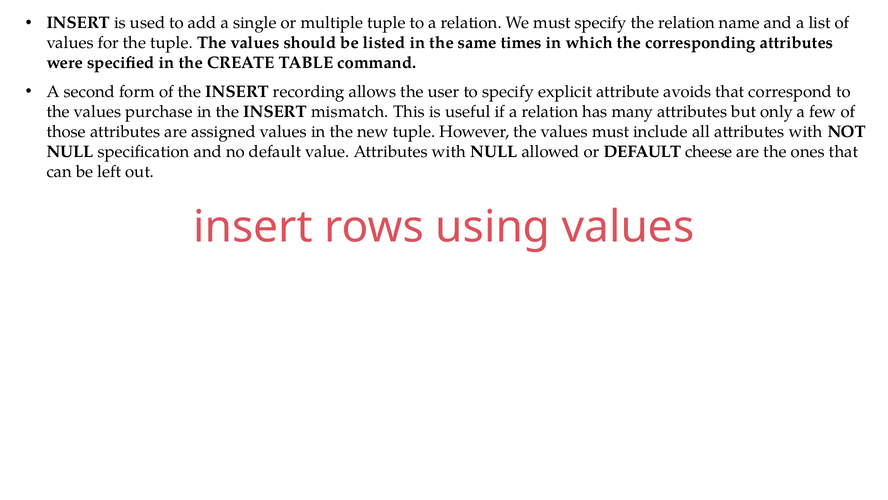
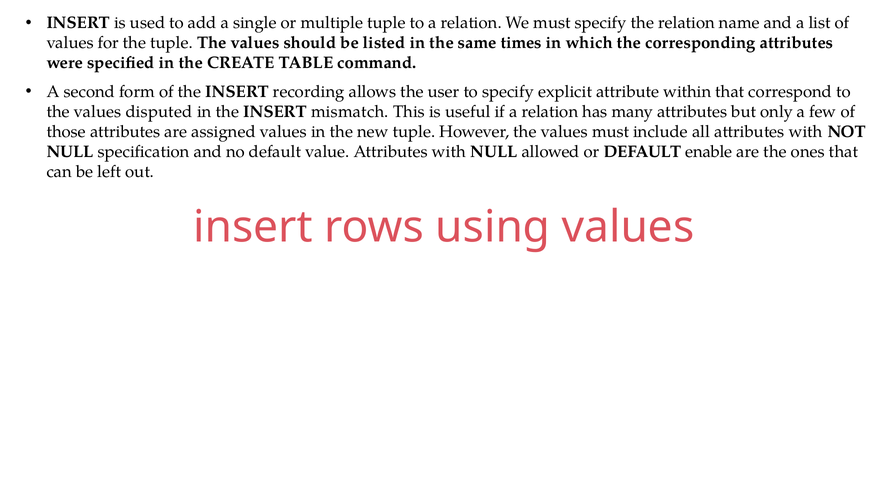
avoids: avoids -> within
purchase: purchase -> disputed
cheese: cheese -> enable
